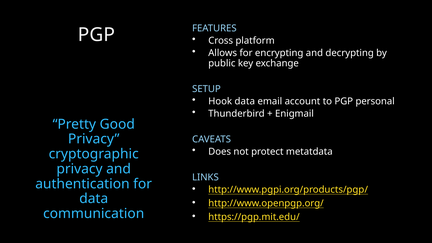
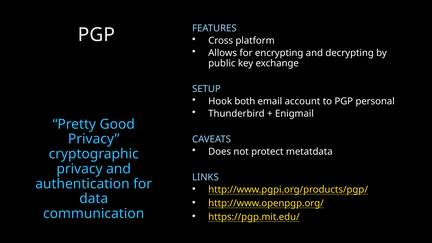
Hook data: data -> both
